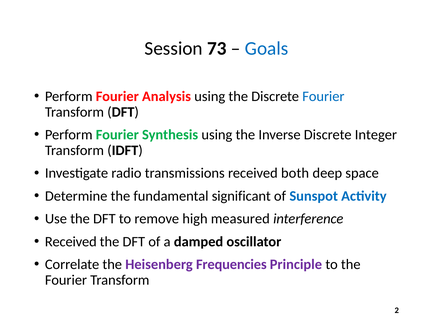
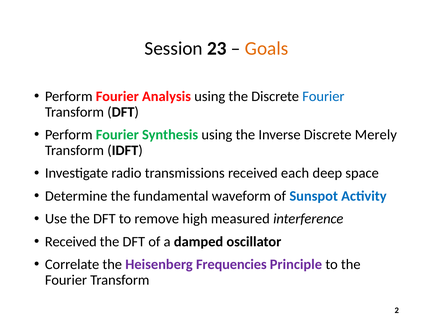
73: 73 -> 23
Goals colour: blue -> orange
Integer: Integer -> Merely
both: both -> each
significant: significant -> waveform
